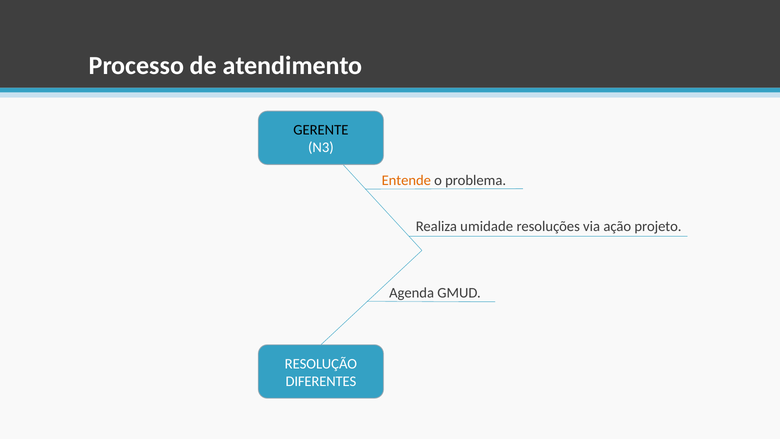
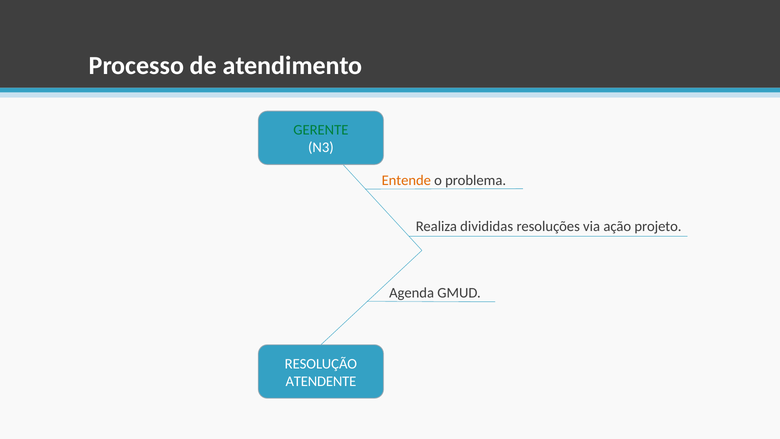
GERENTE colour: black -> green
umidade: umidade -> divididas
DIFERENTES: DIFERENTES -> ATENDENTE
